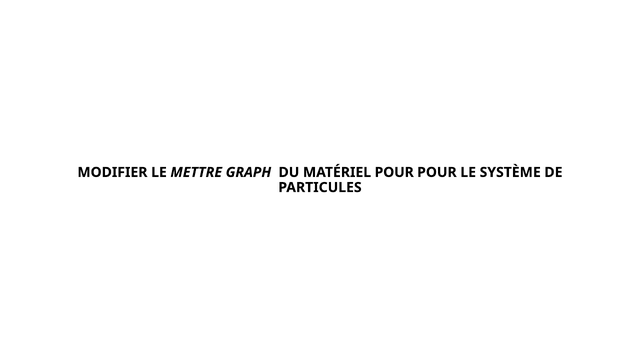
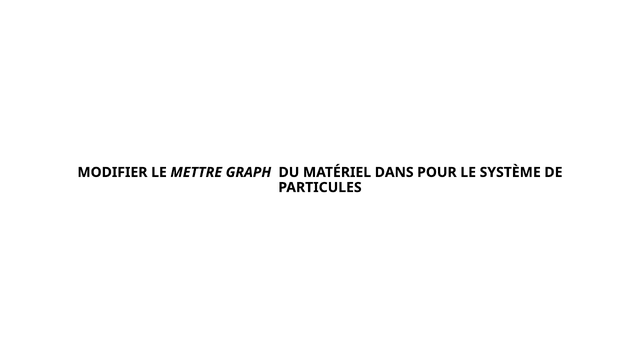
MATÉRIEL POUR: POUR -> DANS
